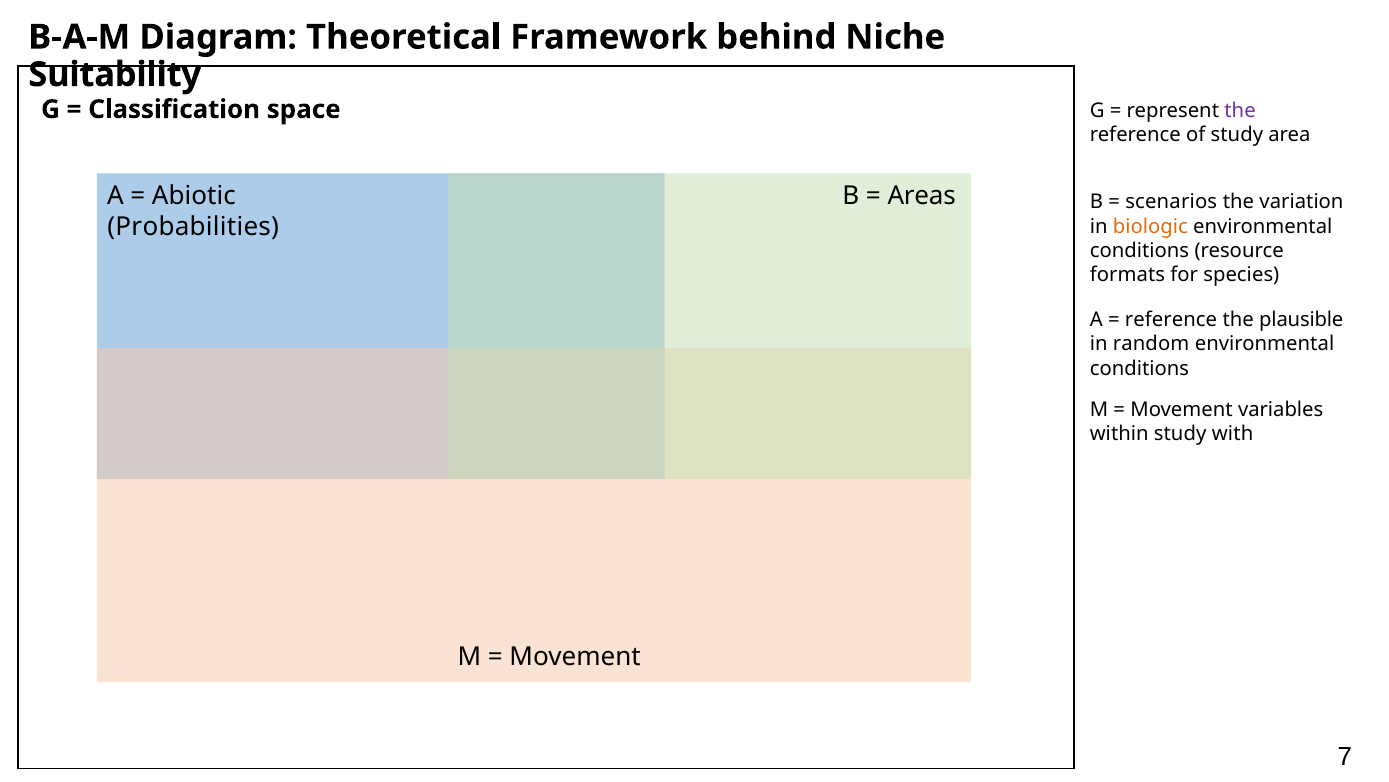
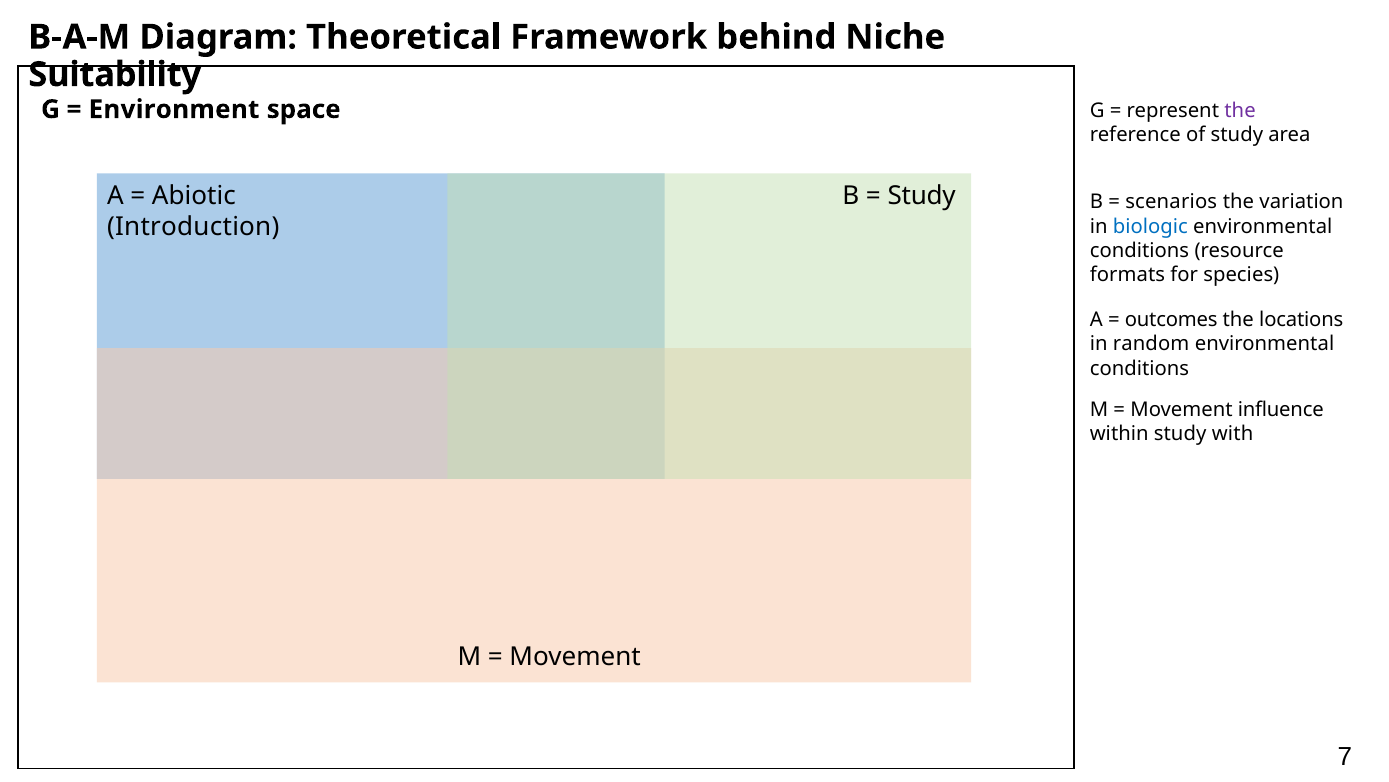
Classification: Classification -> Environment
Areas at (922, 196): Areas -> Study
Probabilities: Probabilities -> Introduction
biologic colour: orange -> blue
reference at (1171, 320): reference -> outcomes
plausible: plausible -> locations
variables: variables -> influence
